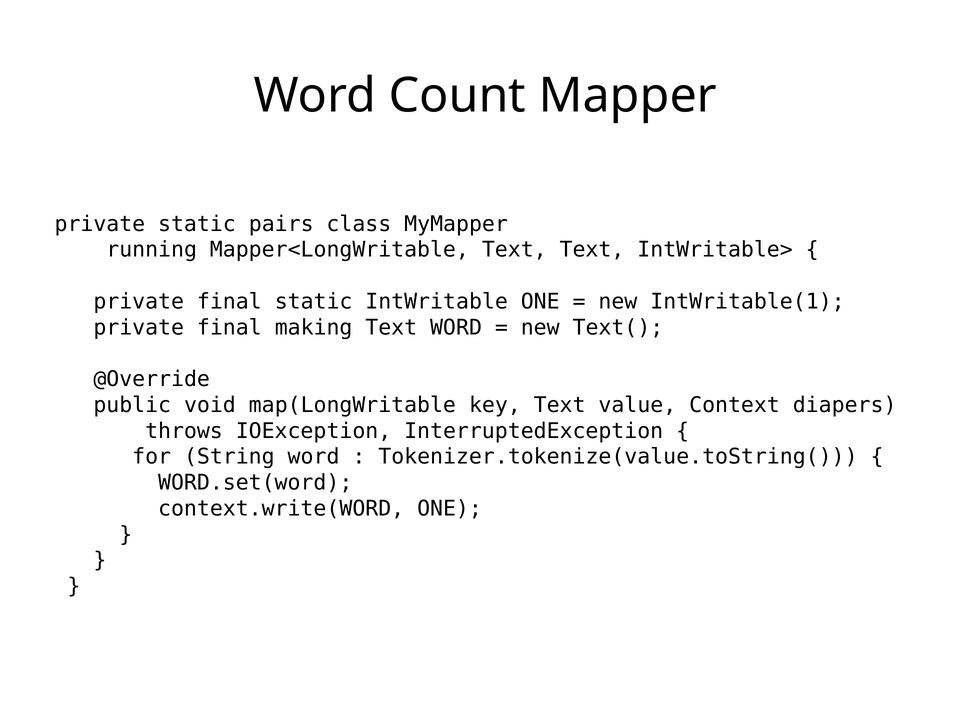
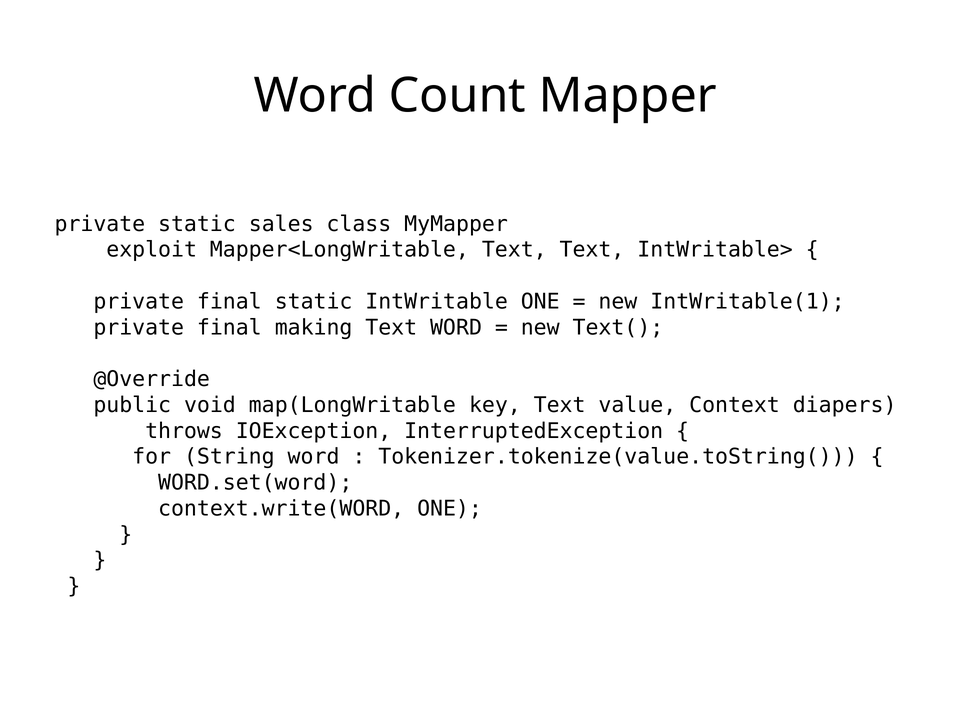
pairs: pairs -> sales
running: running -> exploit
